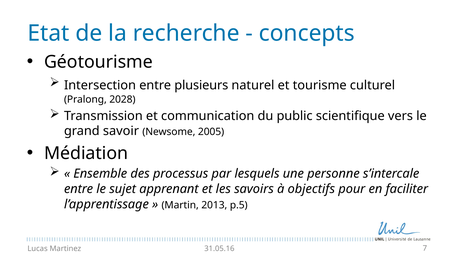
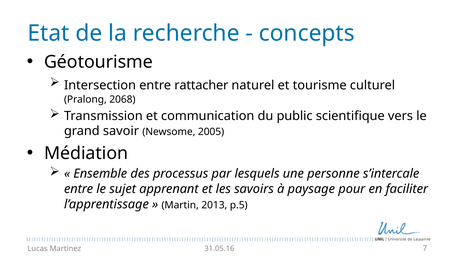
plusieurs: plusieurs -> rattacher
2028: 2028 -> 2068
objectifs: objectifs -> paysage
